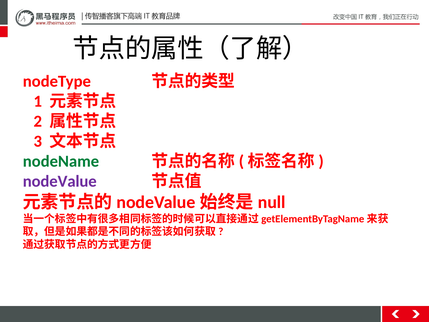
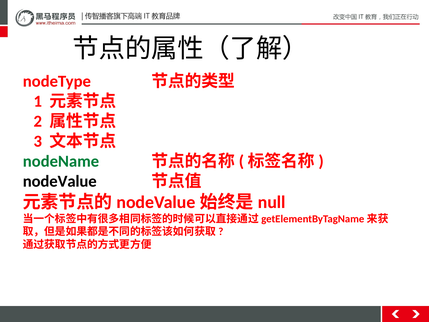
nodeValue colour: purple -> black
